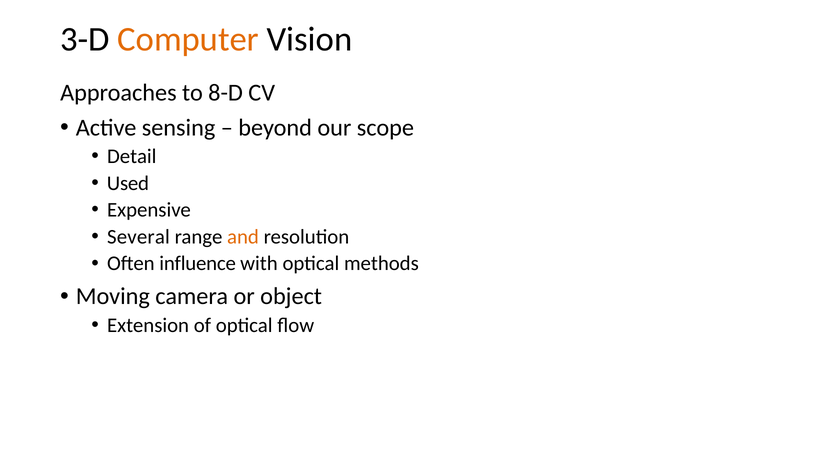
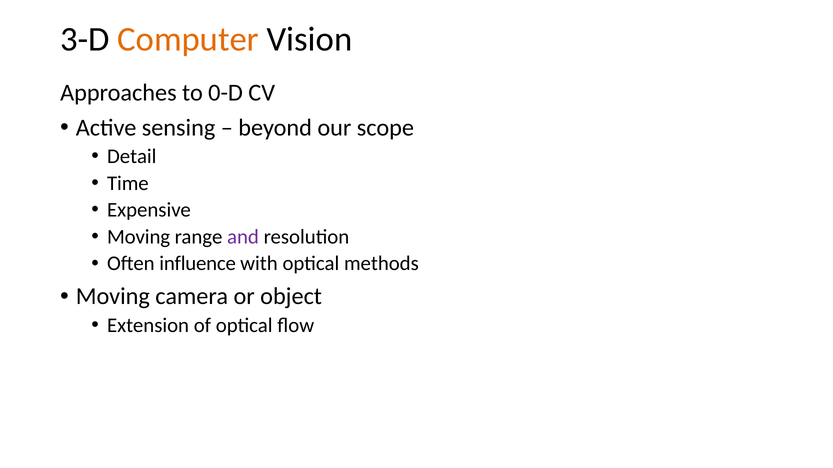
8-D: 8-D -> 0-D
Used: Used -> Time
Several at (138, 237): Several -> Moving
and colour: orange -> purple
